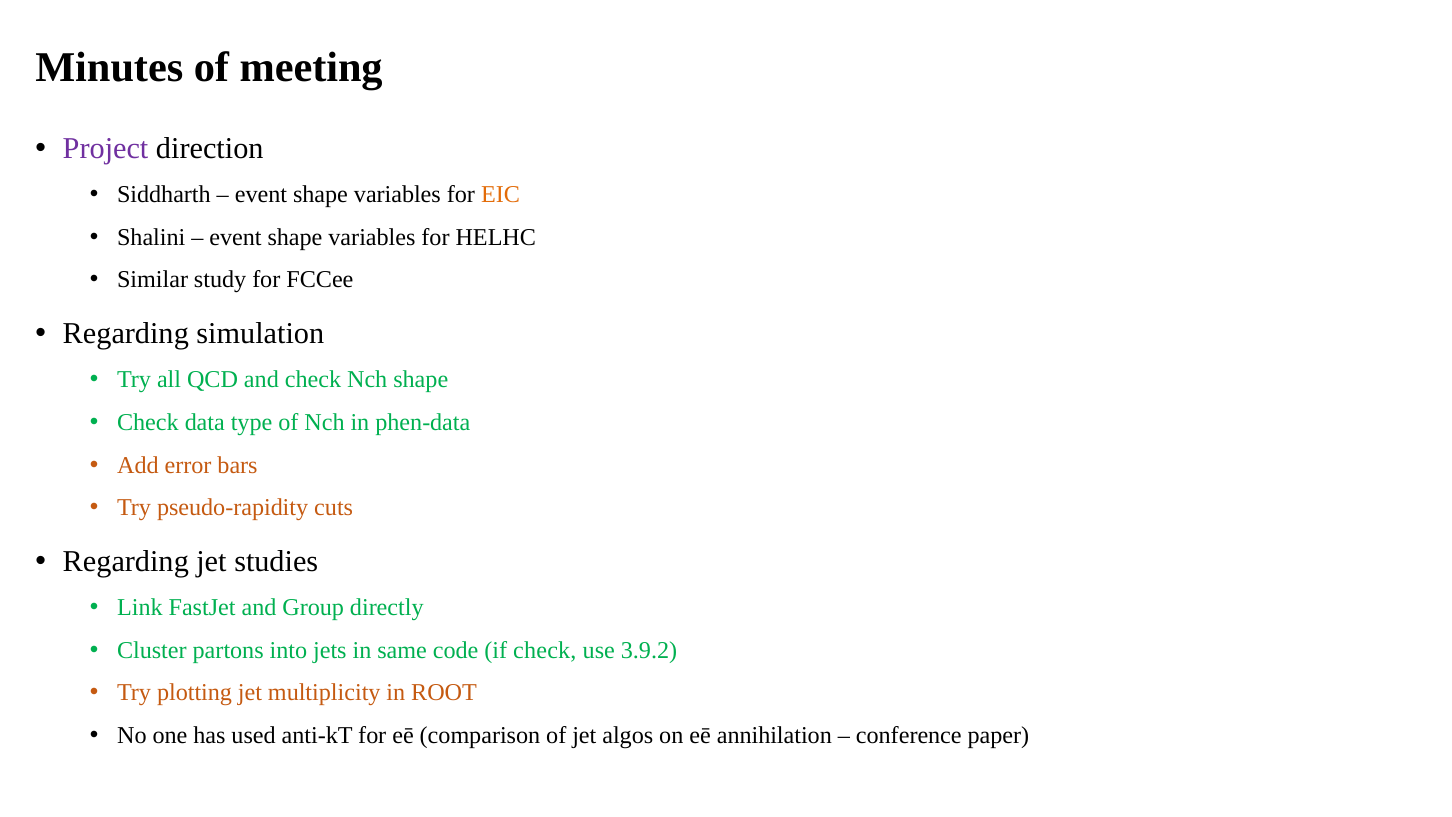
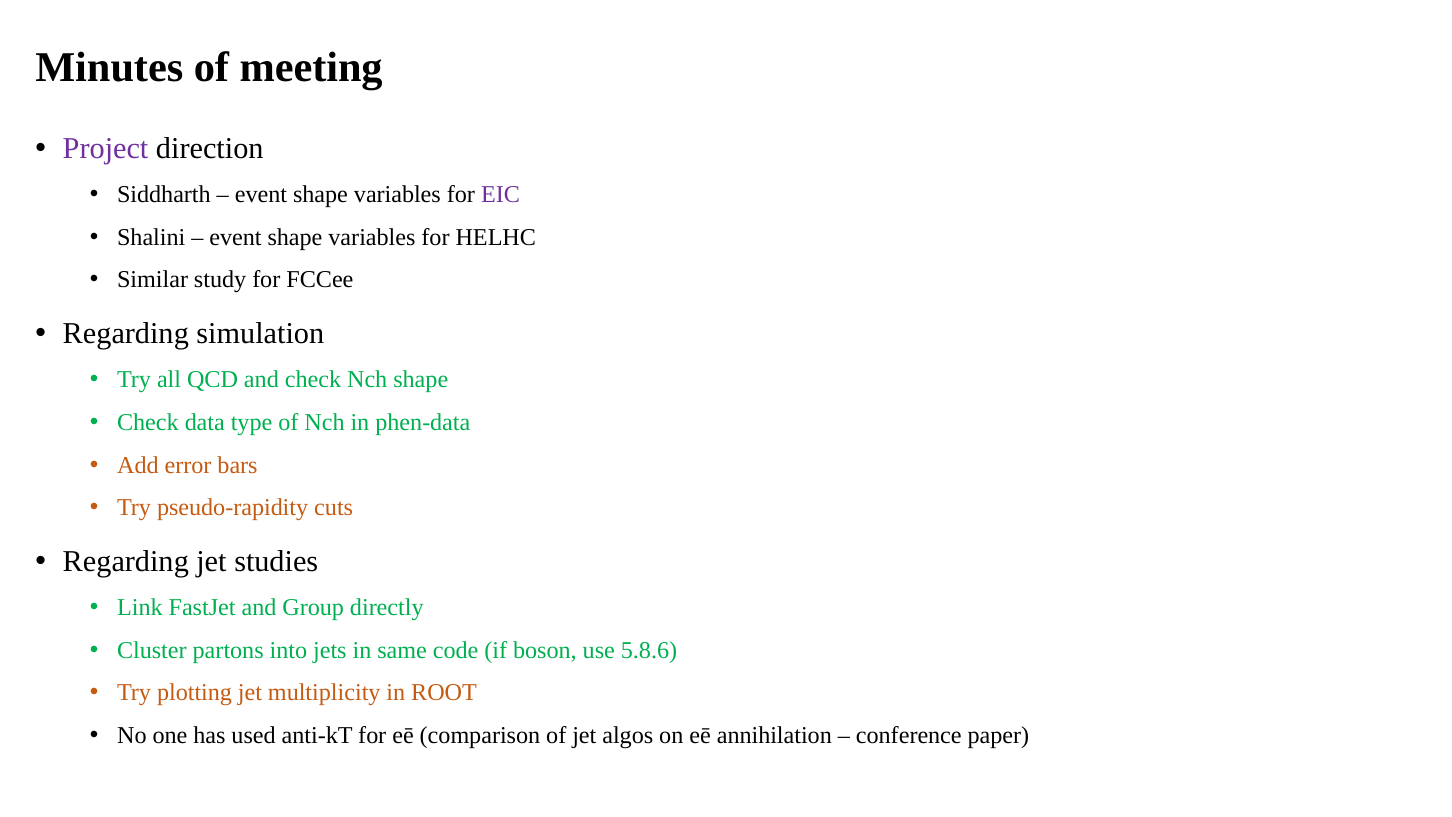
EIC colour: orange -> purple
if check: check -> boson
3.9.2: 3.9.2 -> 5.8.6
